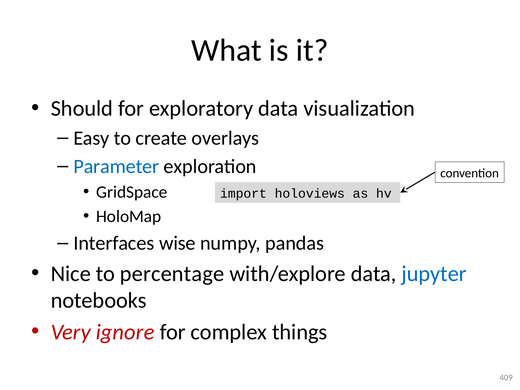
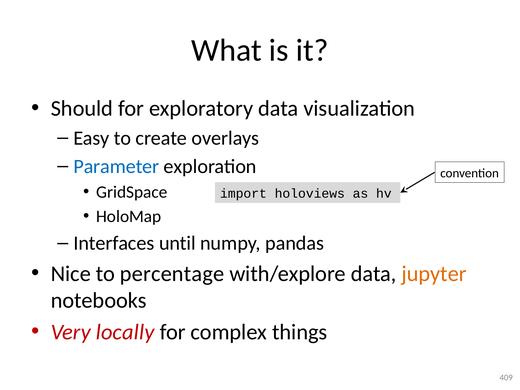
wise: wise -> until
jupyter colour: blue -> orange
ignore: ignore -> locally
